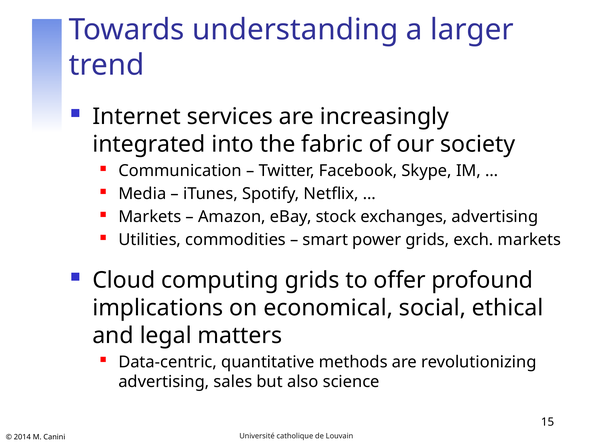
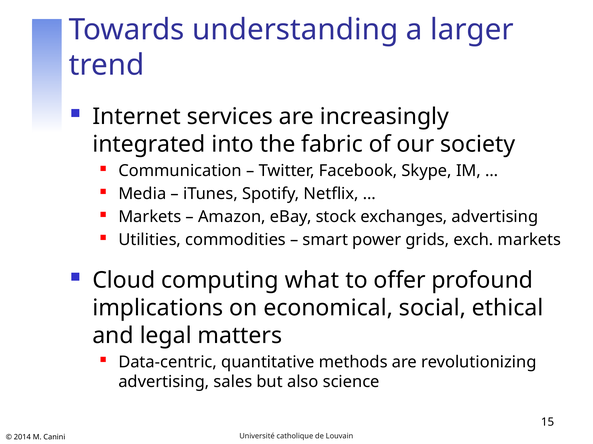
computing grids: grids -> what
